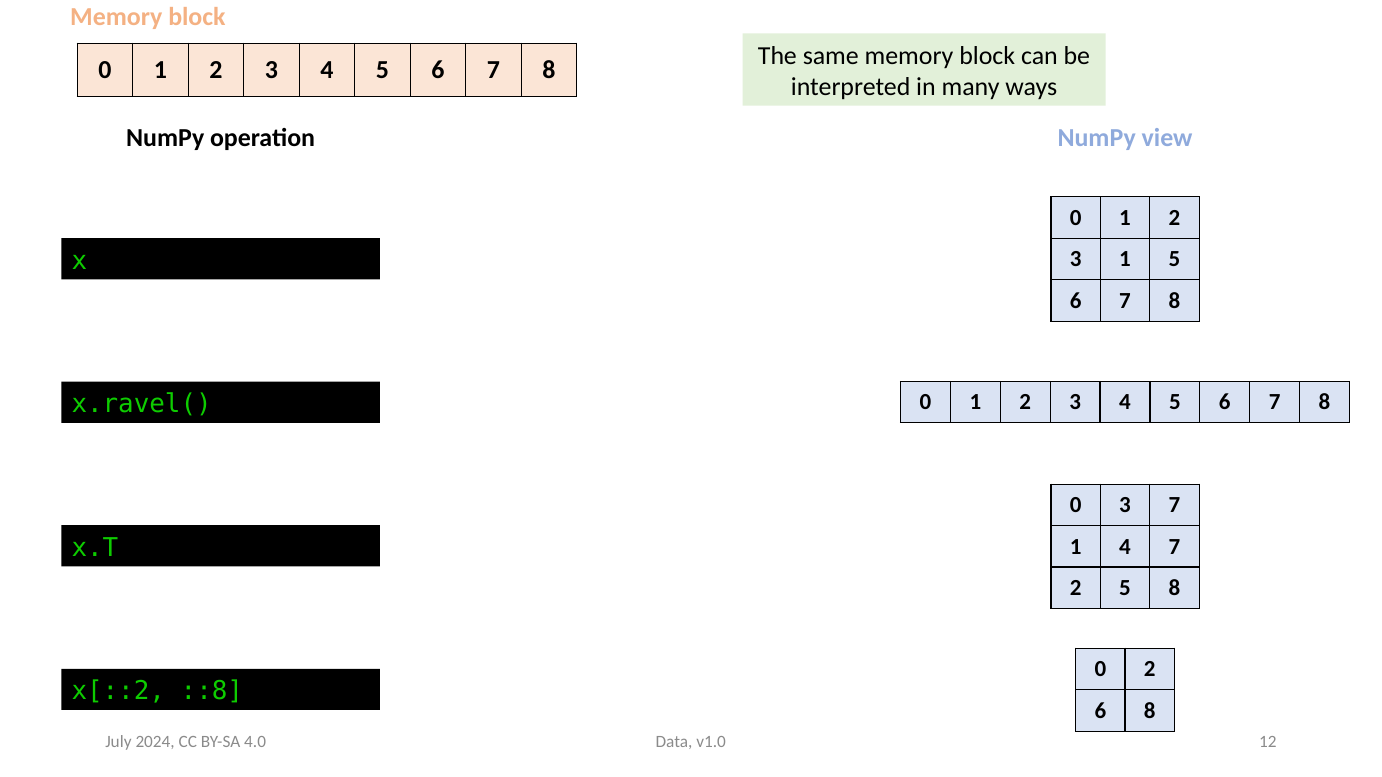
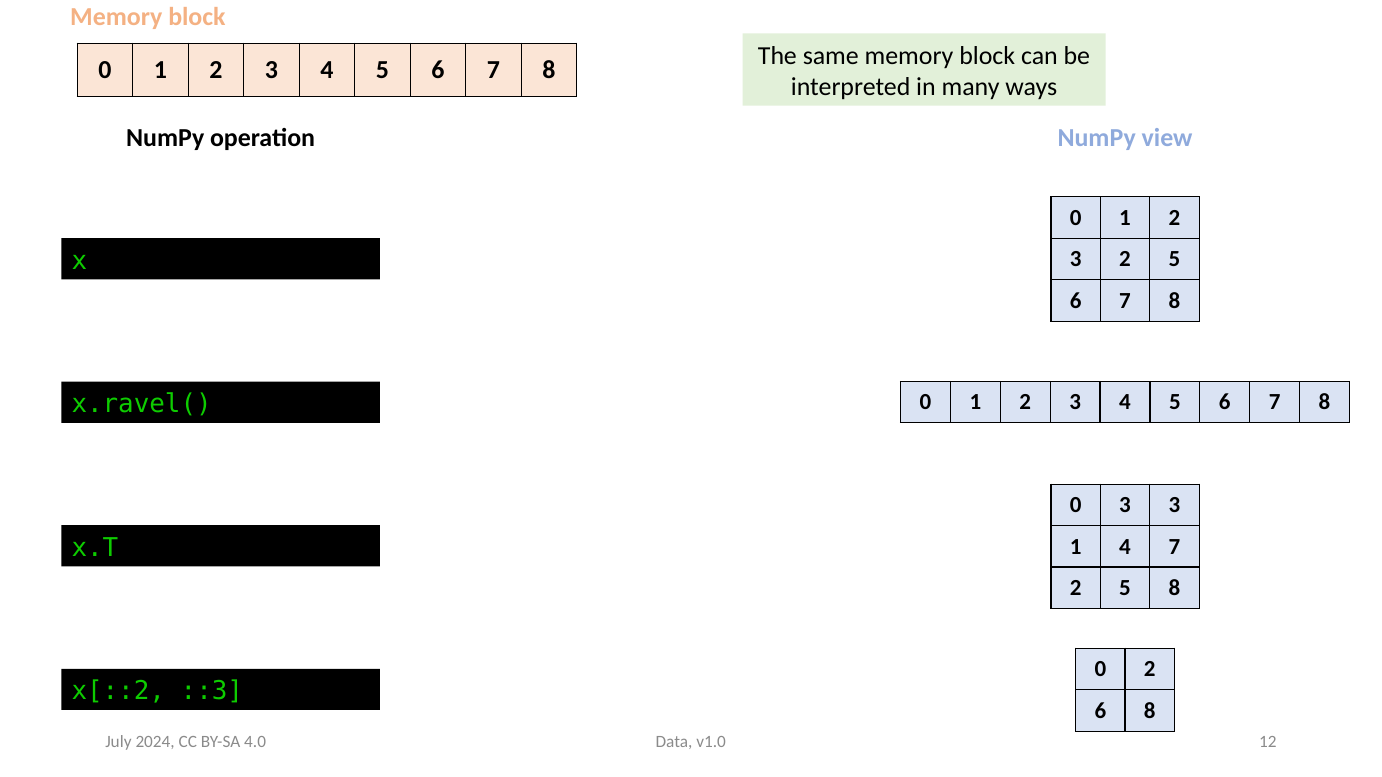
3 1: 1 -> 2
3 7: 7 -> 3
::8: ::8 -> ::3
